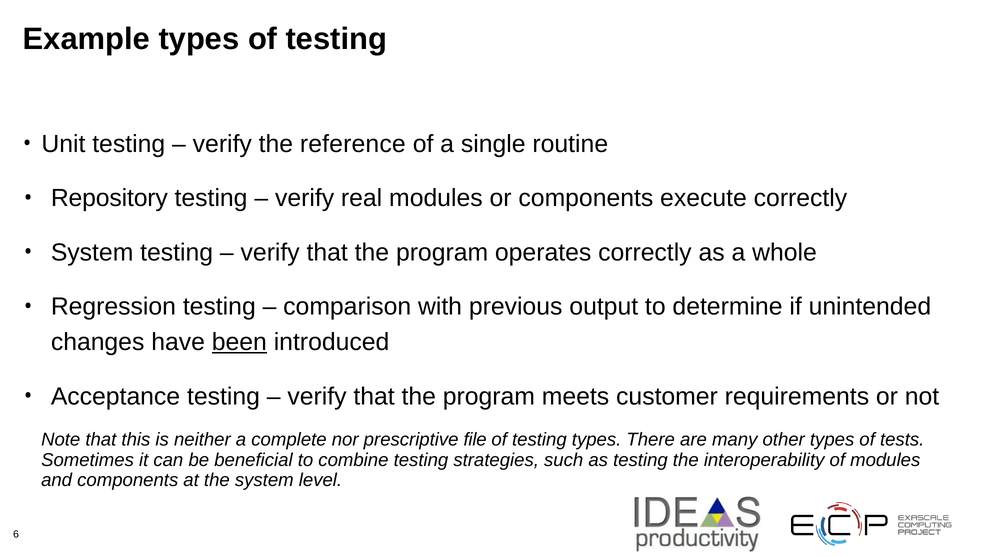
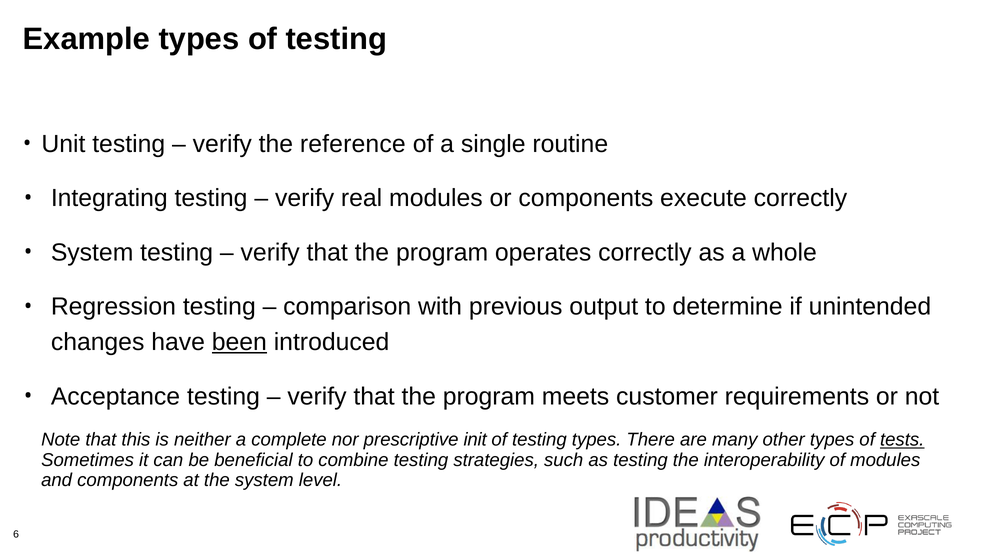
Repository: Repository -> Integrating
file: file -> init
tests underline: none -> present
